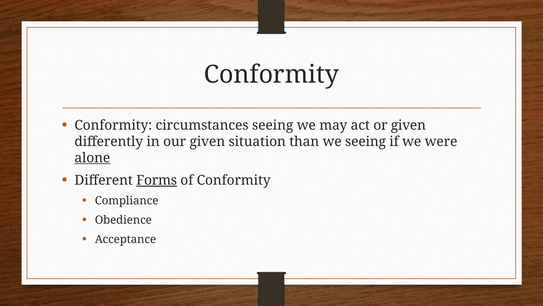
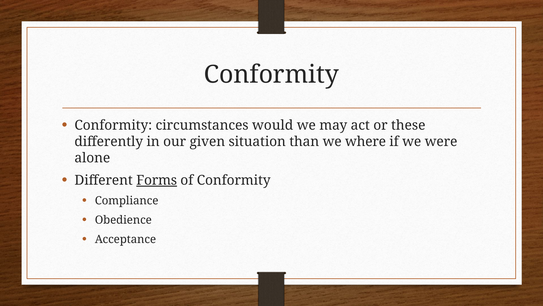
circumstances seeing: seeing -> would
or given: given -> these
we seeing: seeing -> where
alone underline: present -> none
